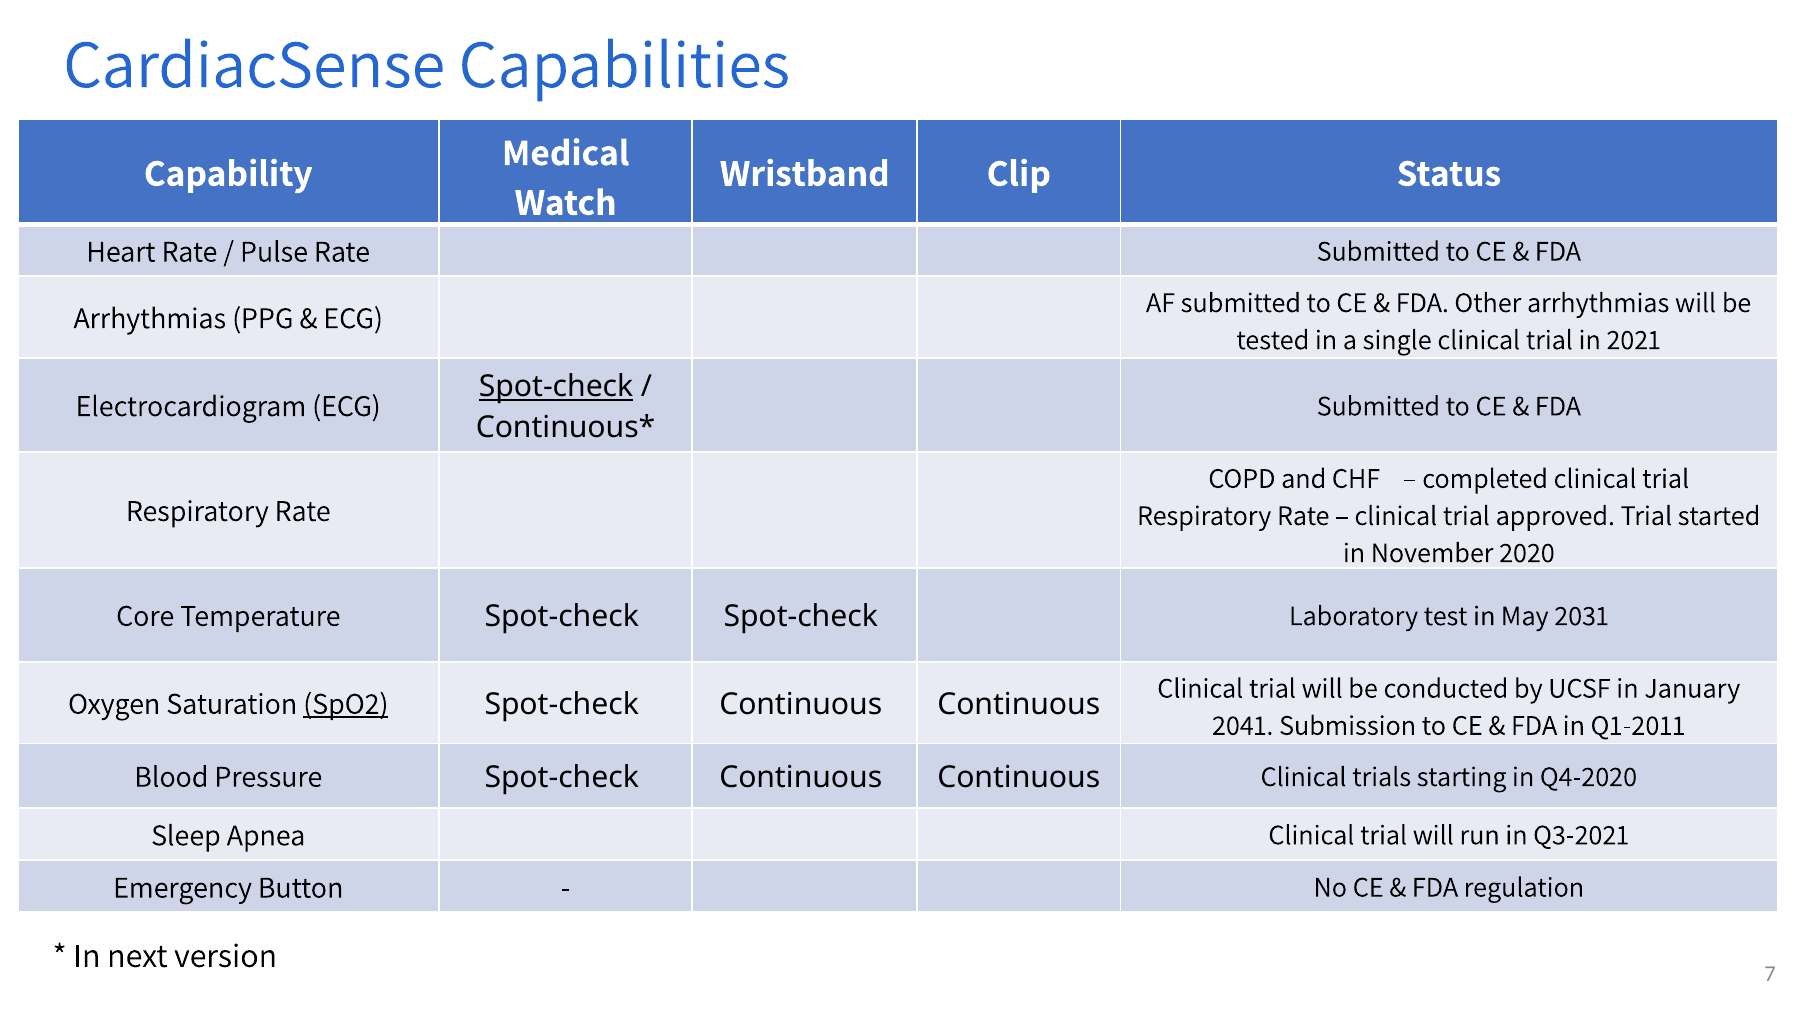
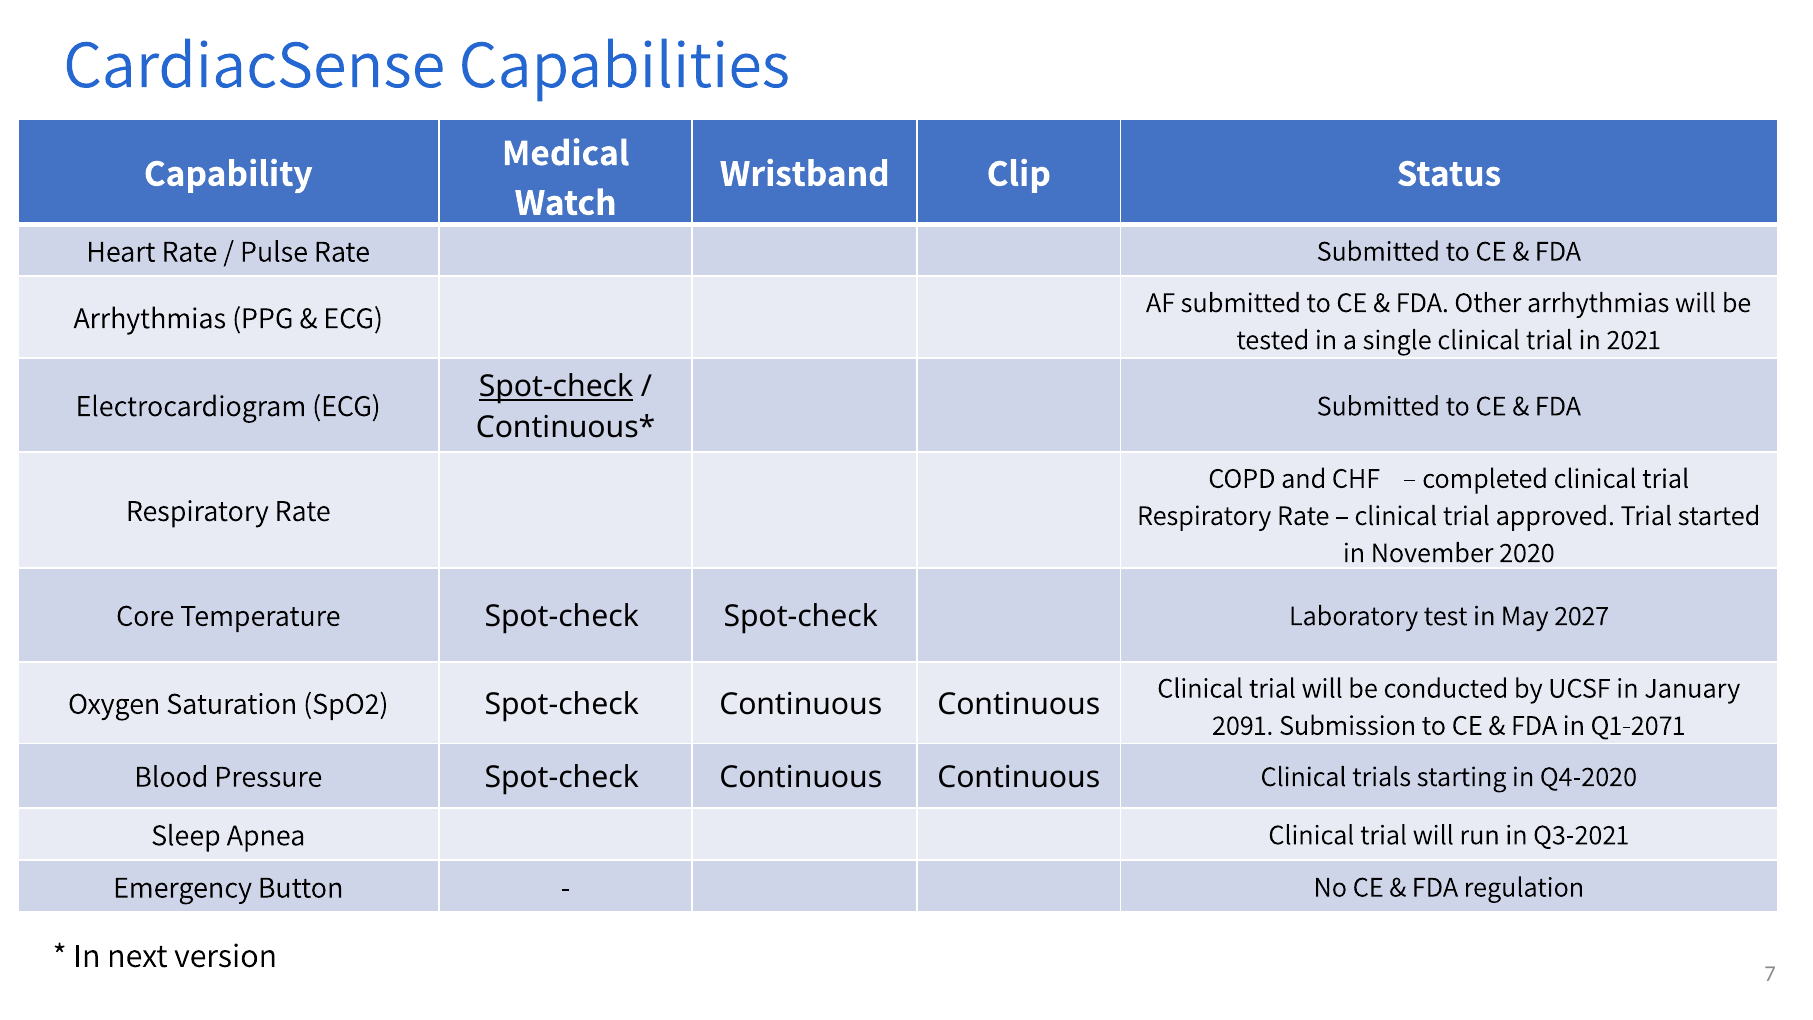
2031: 2031 -> 2027
SpO2 underline: present -> none
2041: 2041 -> 2091
Q1-2011: Q1-2011 -> Q1-2071
